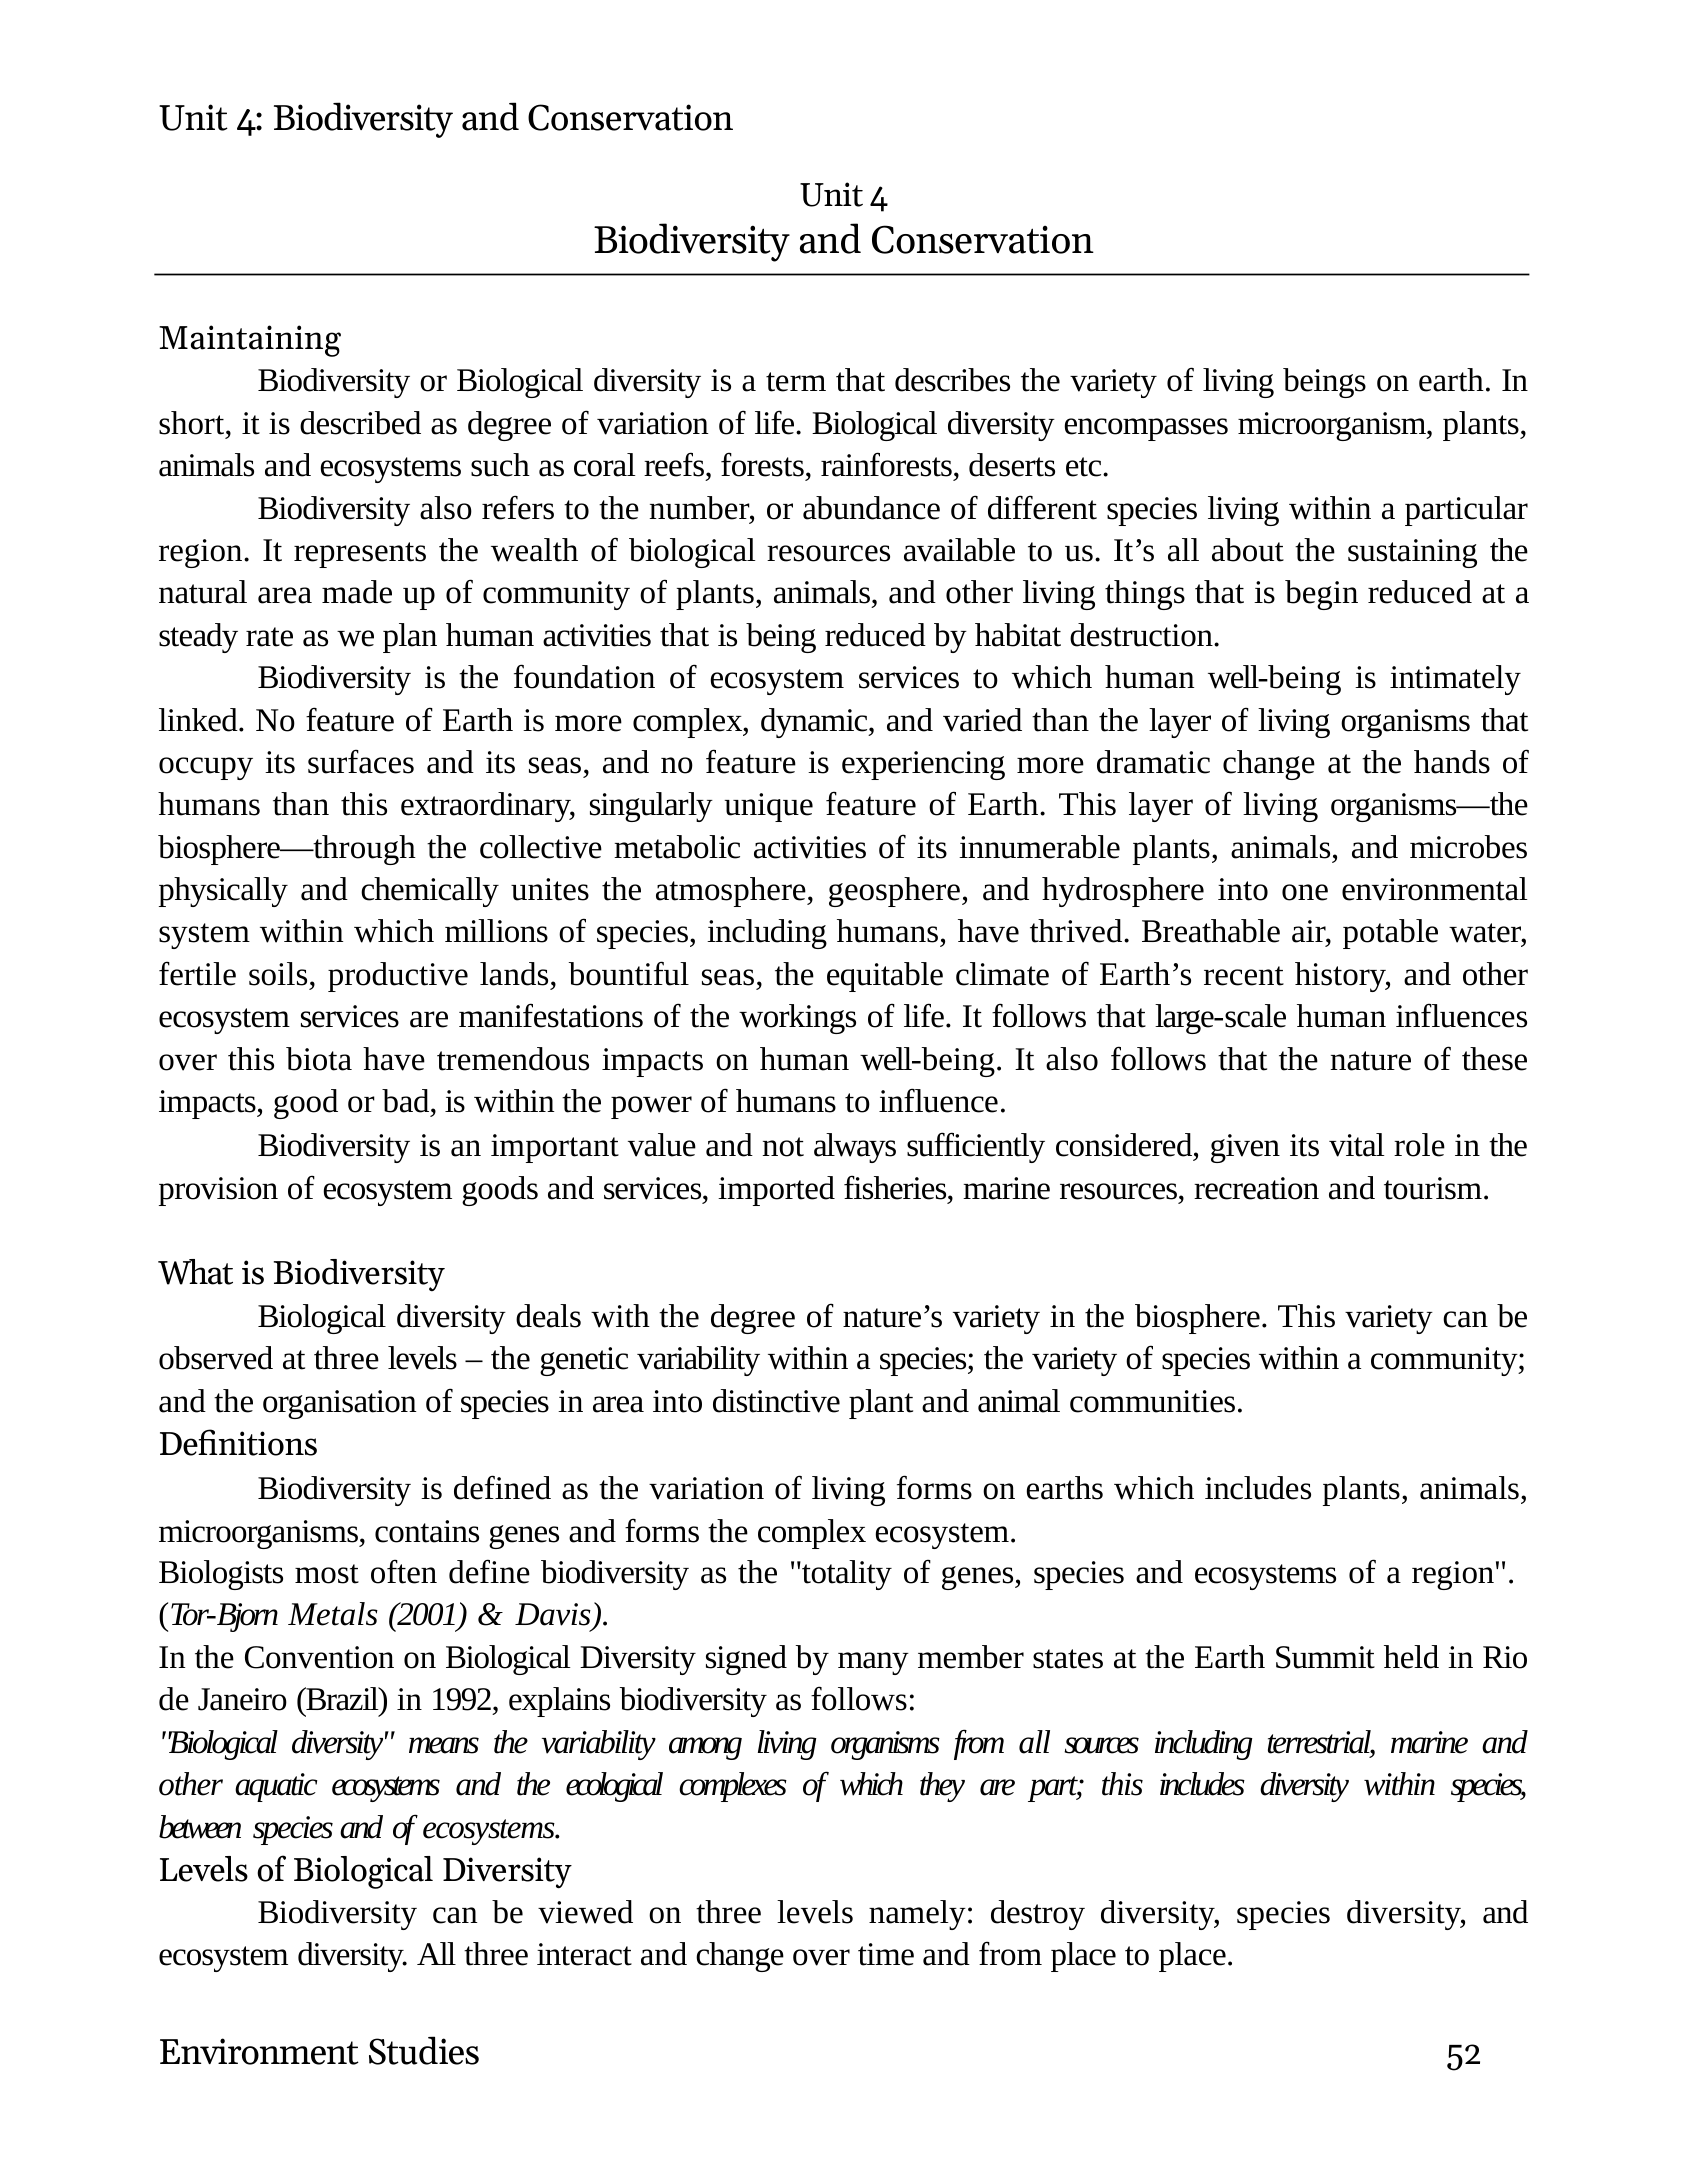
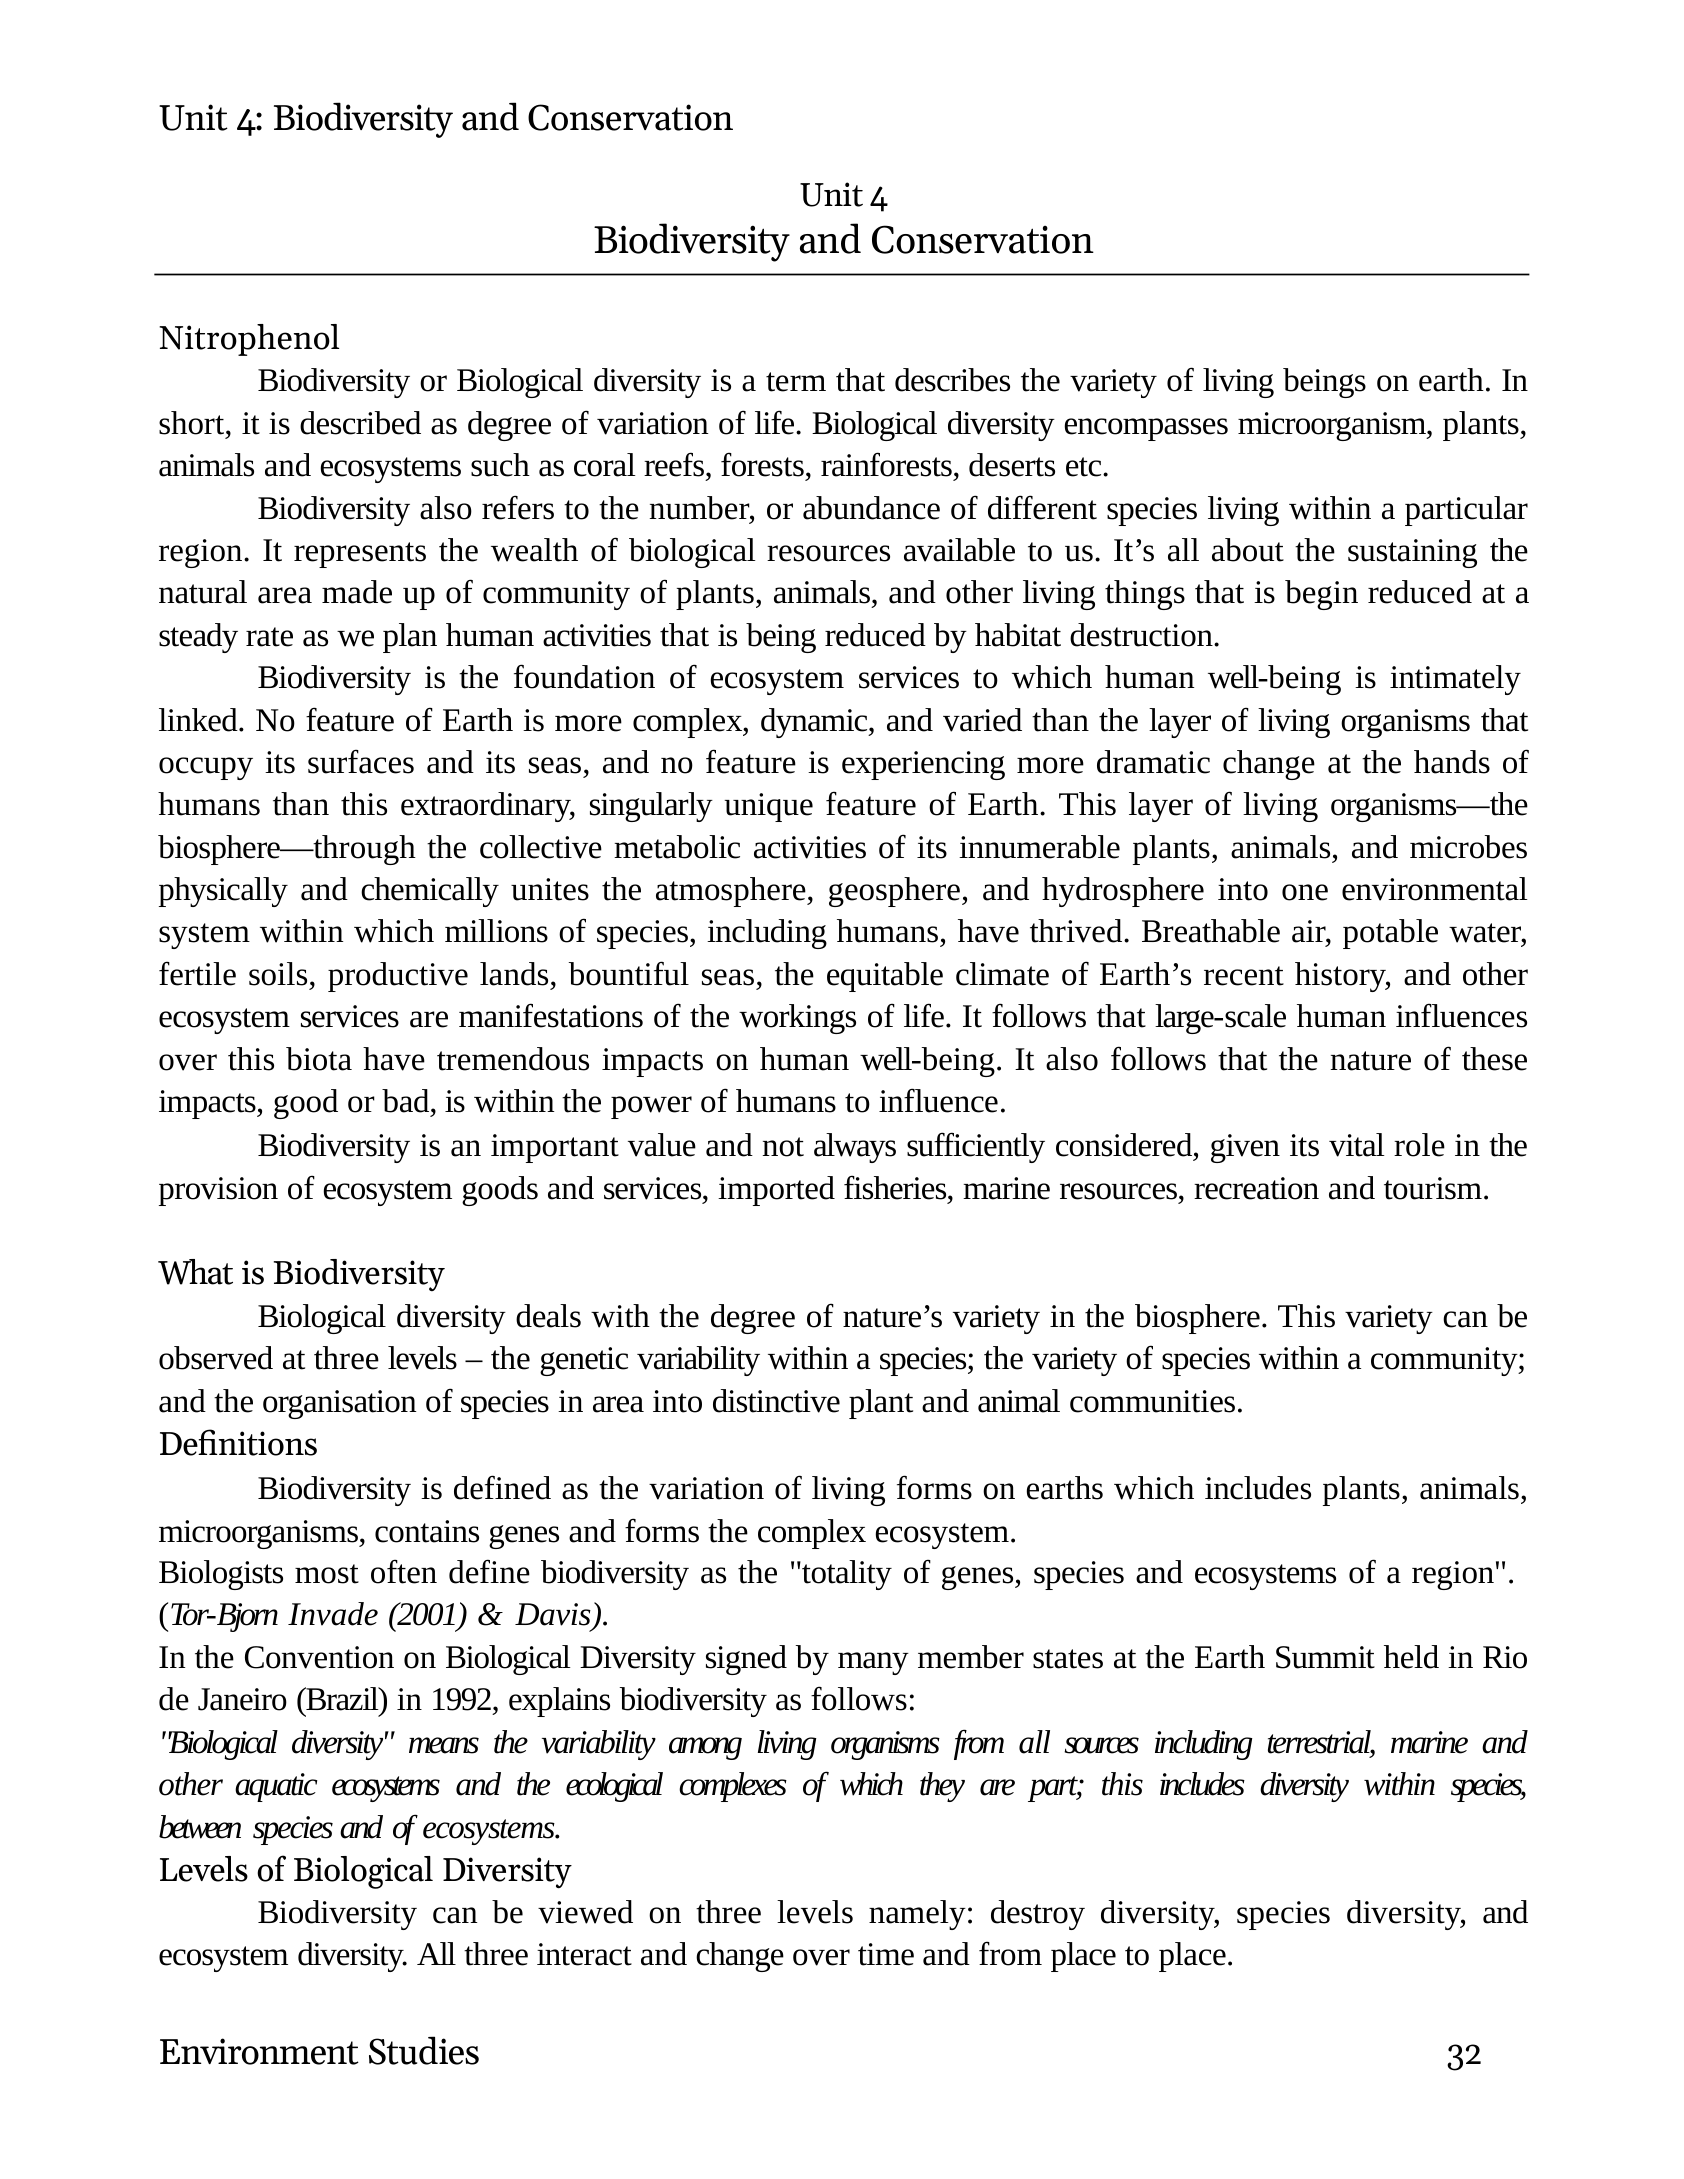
Maintaining: Maintaining -> Nitrophenol
Metals: Metals -> Invade
52: 52 -> 32
